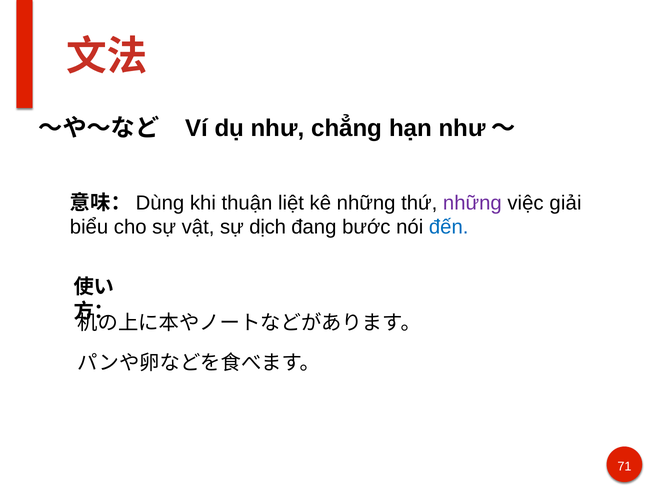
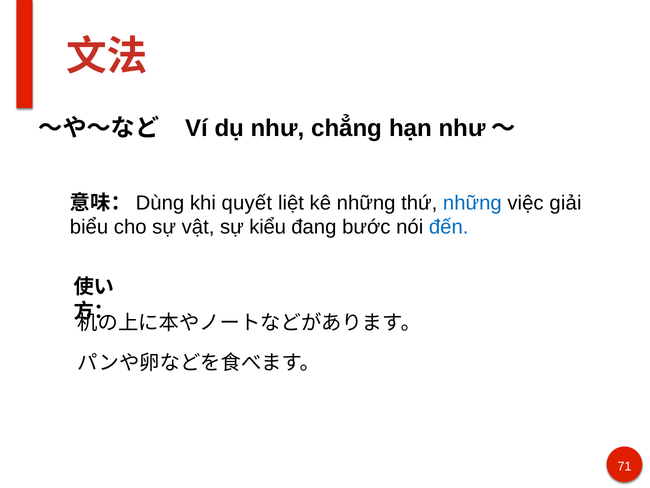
thuận: thuận -> quyết
những at (472, 203) colour: purple -> blue
dịch: dịch -> kiểu
